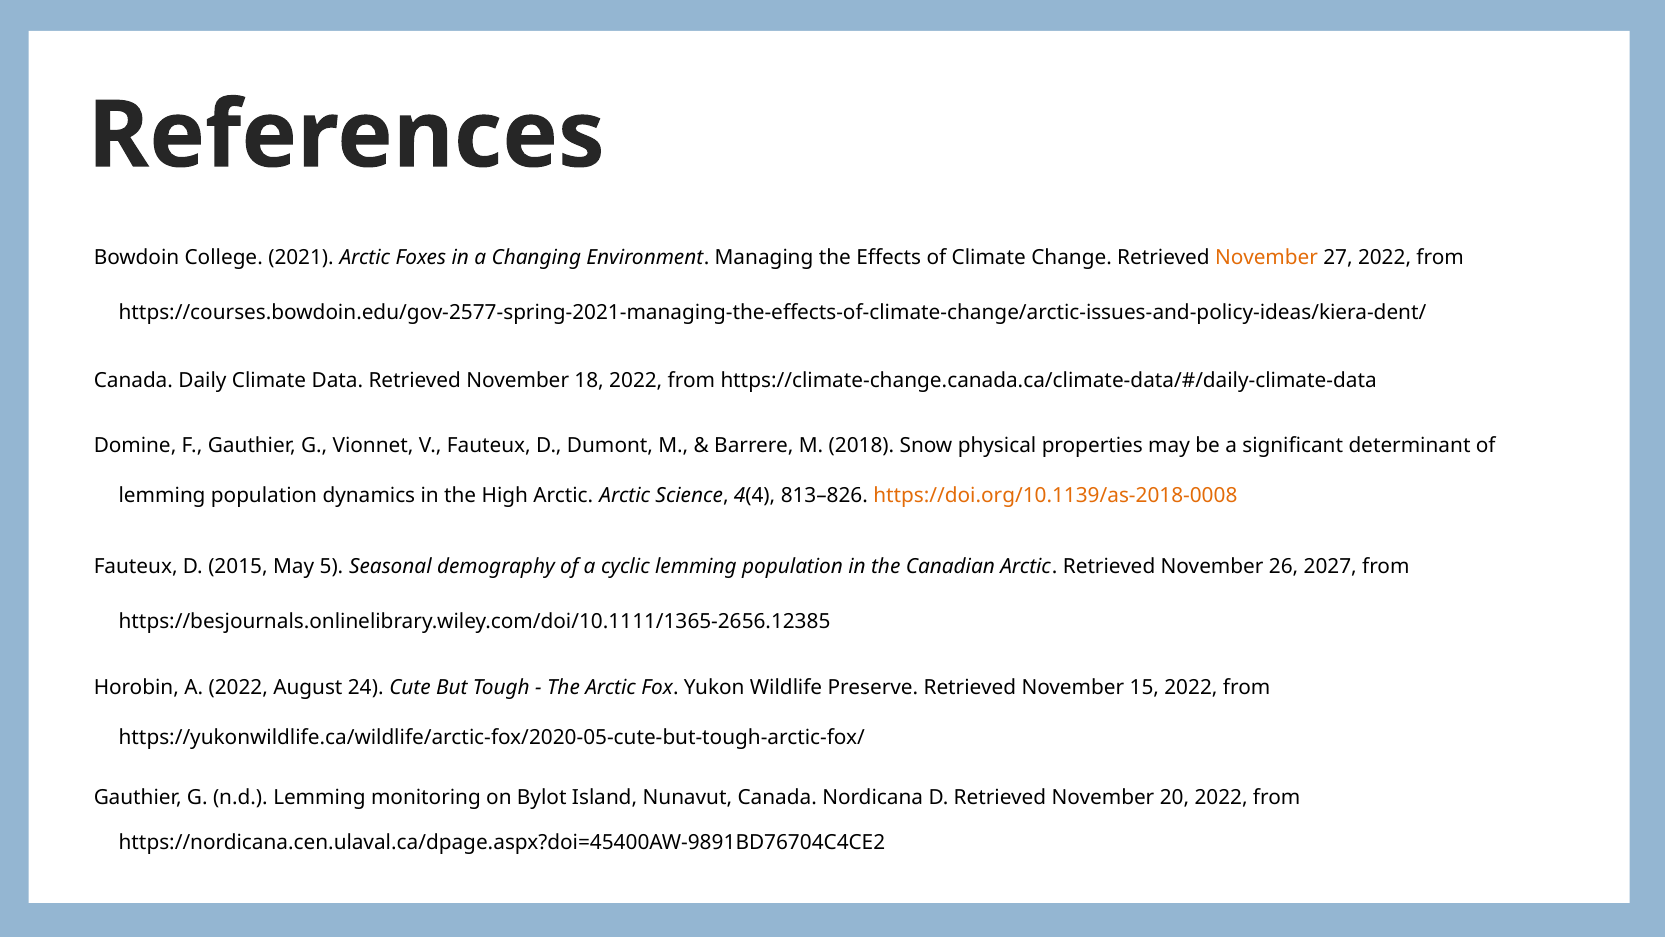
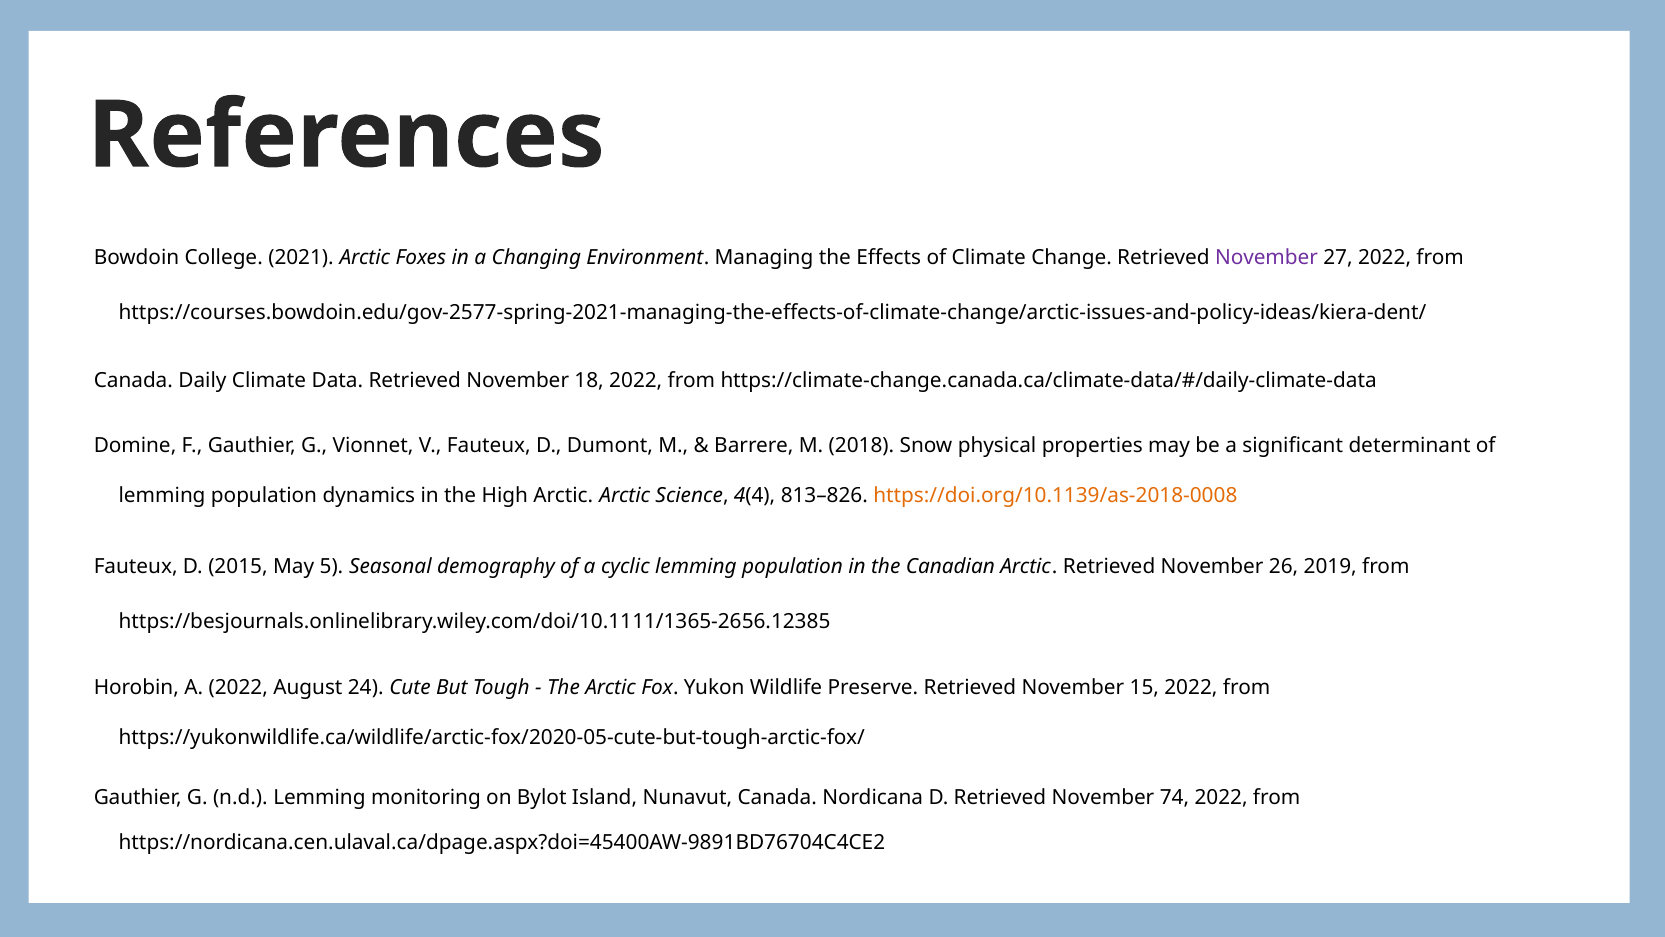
November at (1266, 257) colour: orange -> purple
2027: 2027 -> 2019
20: 20 -> 74
